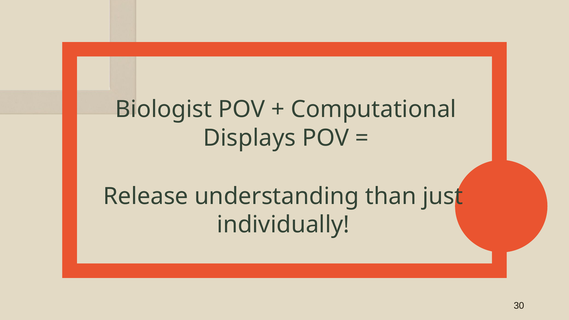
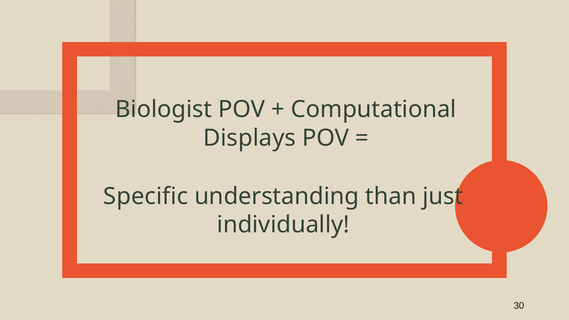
Release: Release -> Specific
